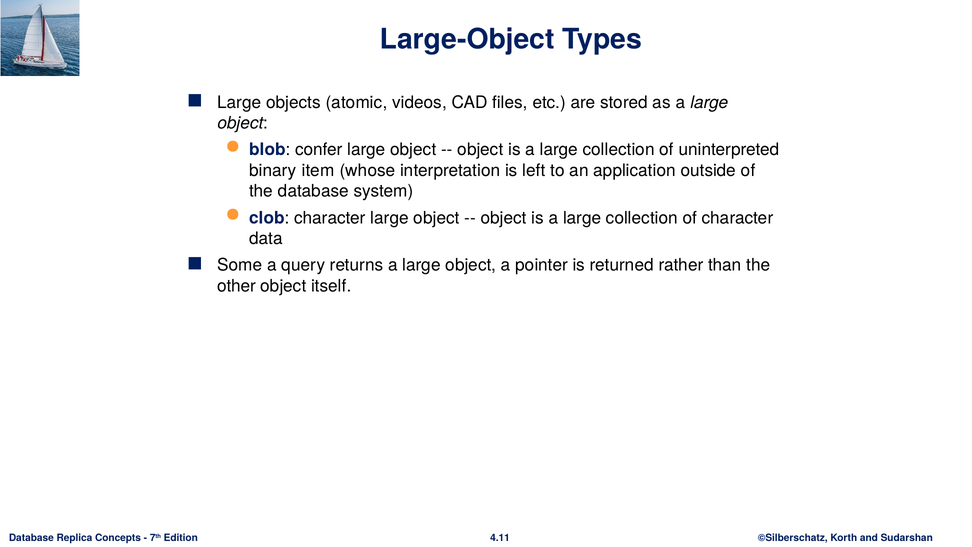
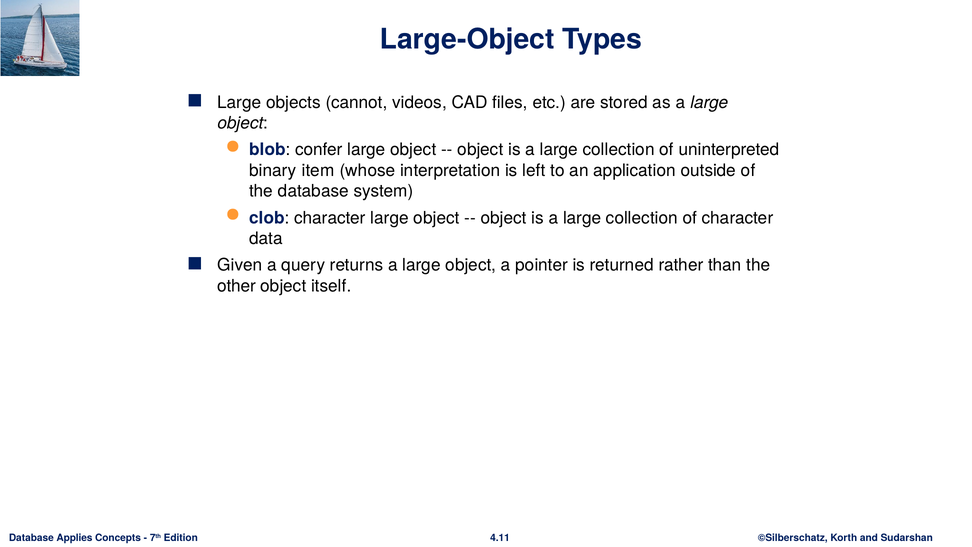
atomic: atomic -> cannot
Some: Some -> Given
Replica: Replica -> Applies
